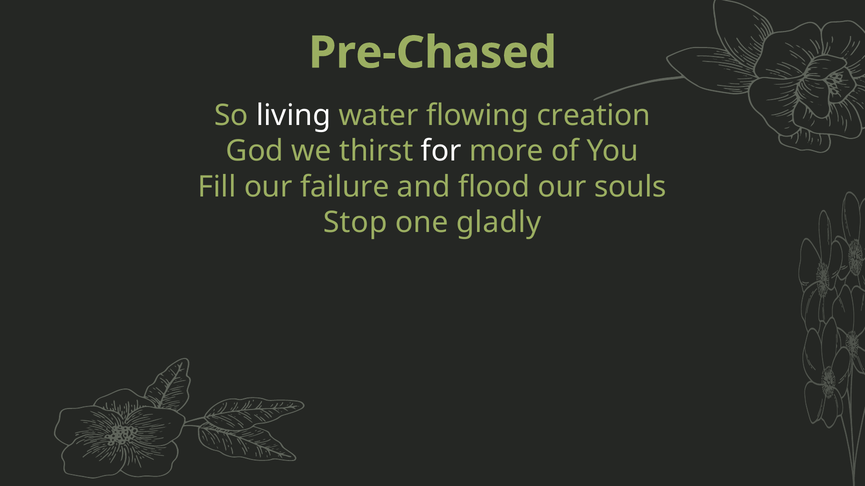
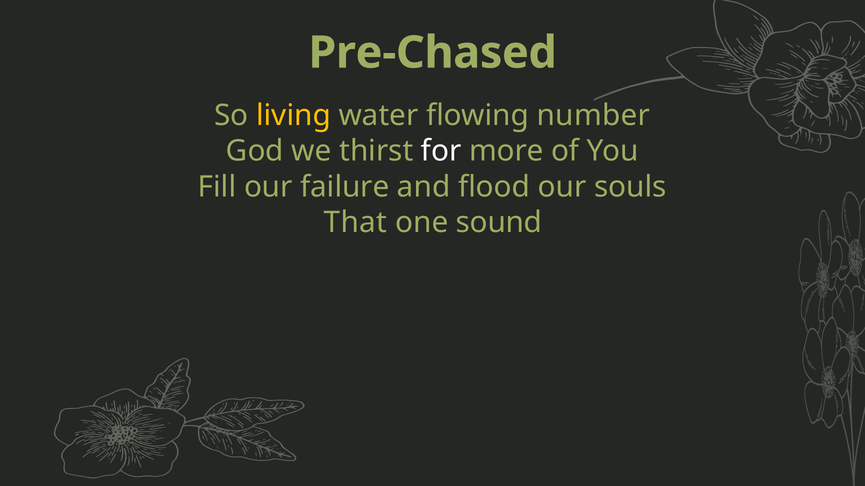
living colour: white -> yellow
creation: creation -> number
Stop: Stop -> That
gladly: gladly -> sound
